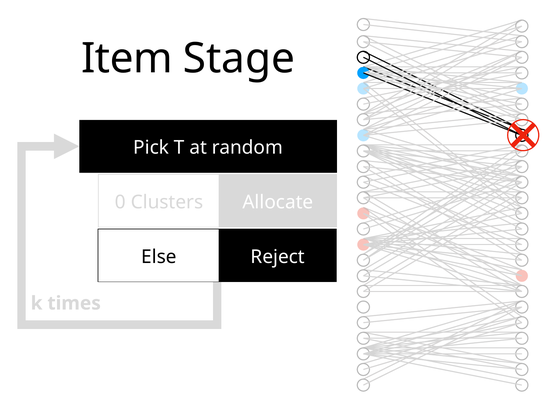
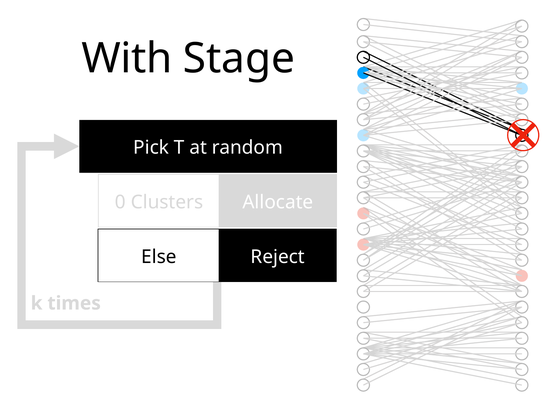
Item: Item -> With
